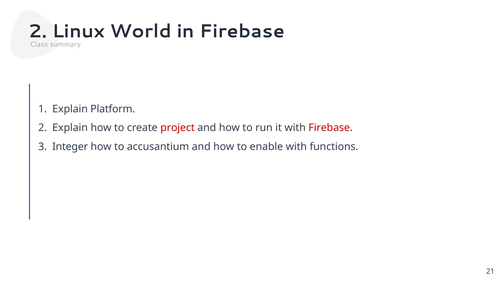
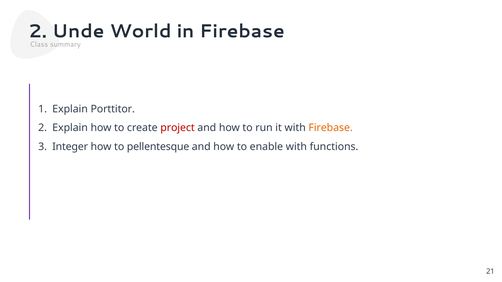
Linux: Linux -> Unde
Platform: Platform -> Porttitor
Firebase at (331, 128) colour: red -> orange
accusantium: accusantium -> pellentesque
